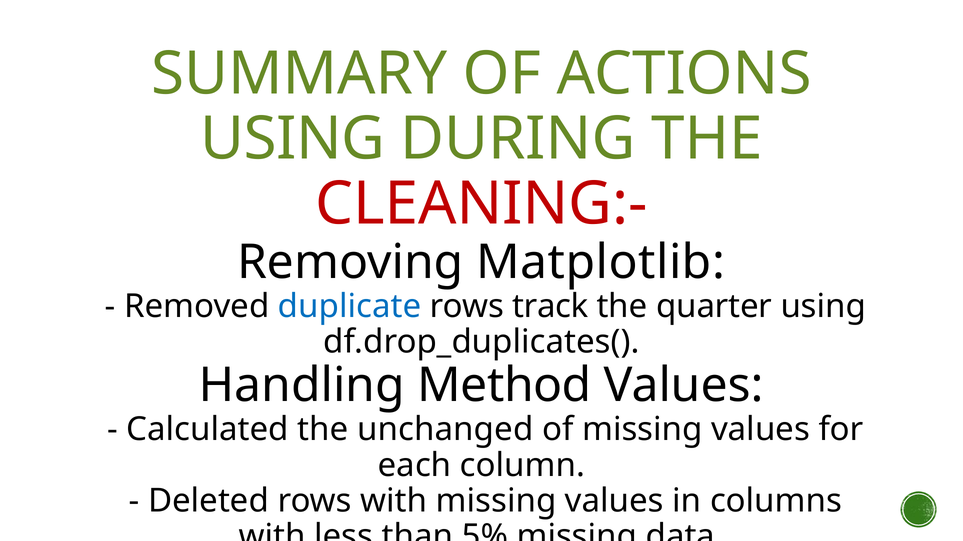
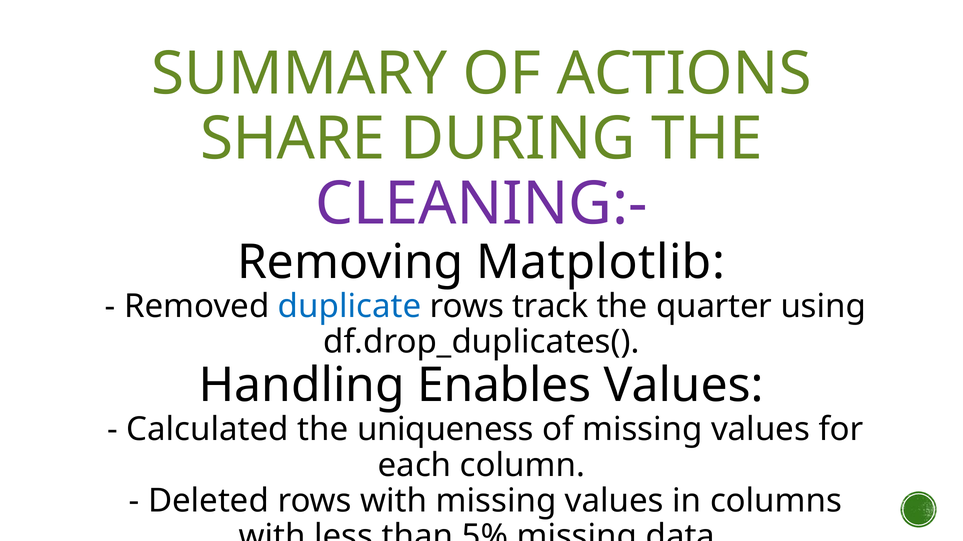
USING at (293, 139): USING -> SHARE
CLEANING:- colour: red -> purple
Method: Method -> Enables
unchanged: unchanged -> uniqueness
